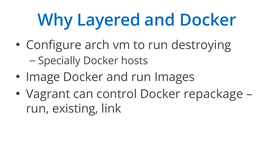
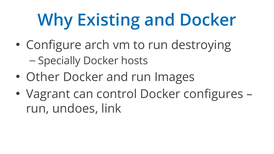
Layered: Layered -> Existing
Image: Image -> Other
repackage: repackage -> configures
existing: existing -> undoes
